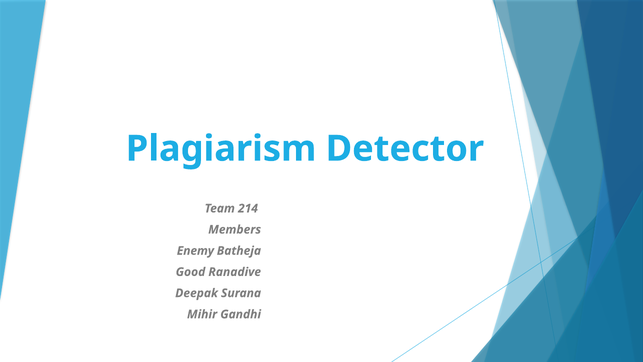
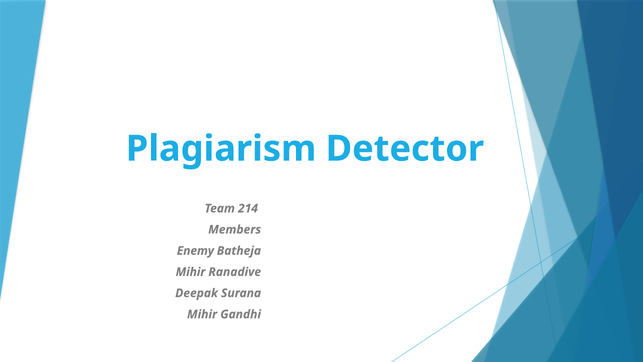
Good at (190, 272): Good -> Mihir
